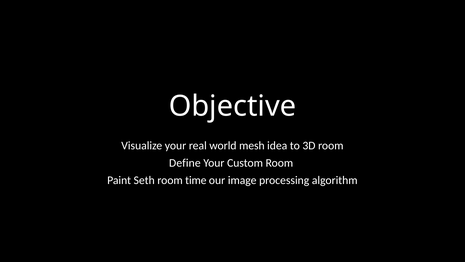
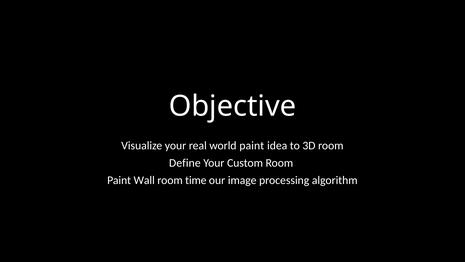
world mesh: mesh -> paint
Seth: Seth -> Wall
